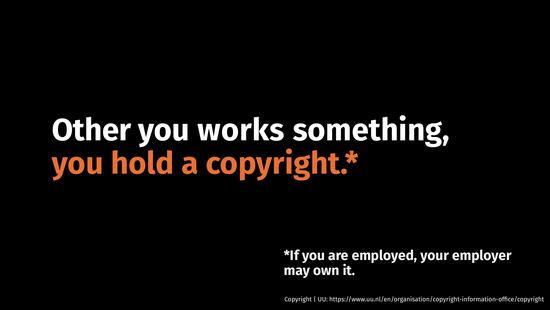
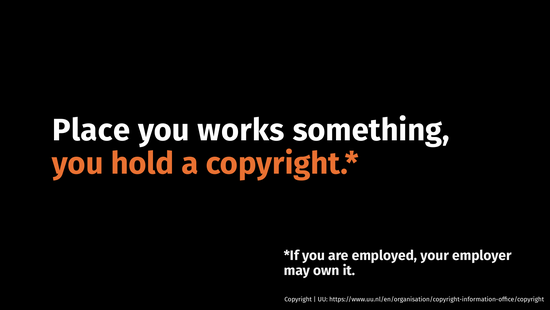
Other: Other -> Place
